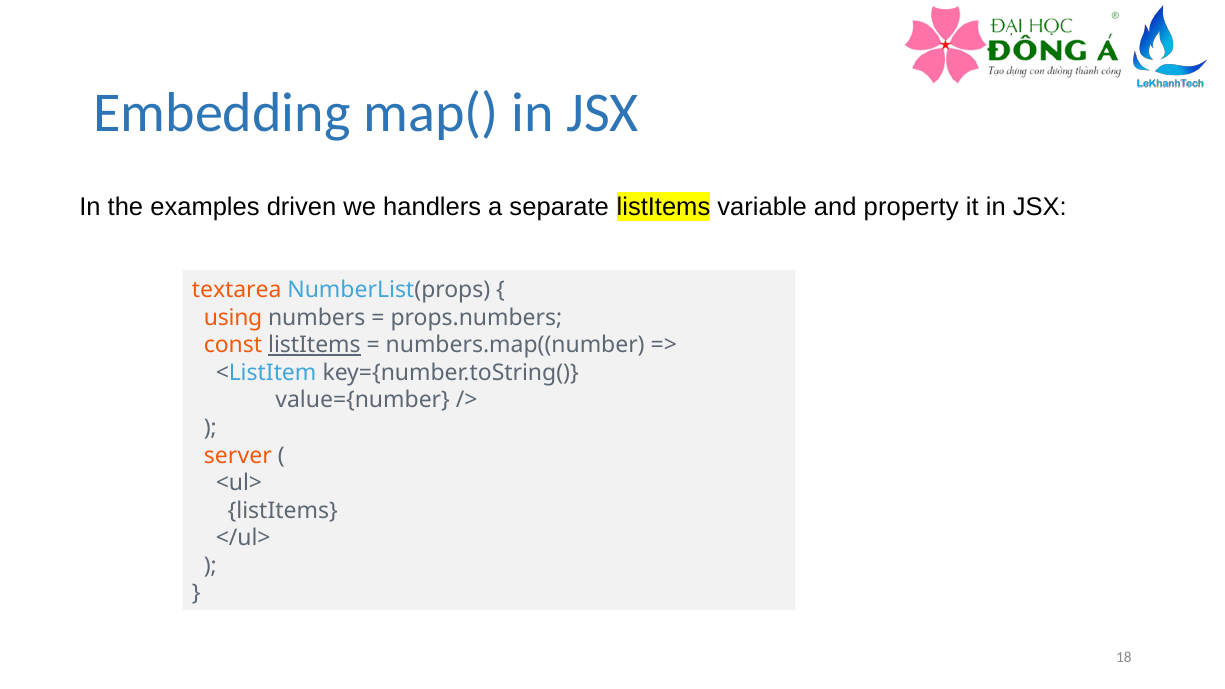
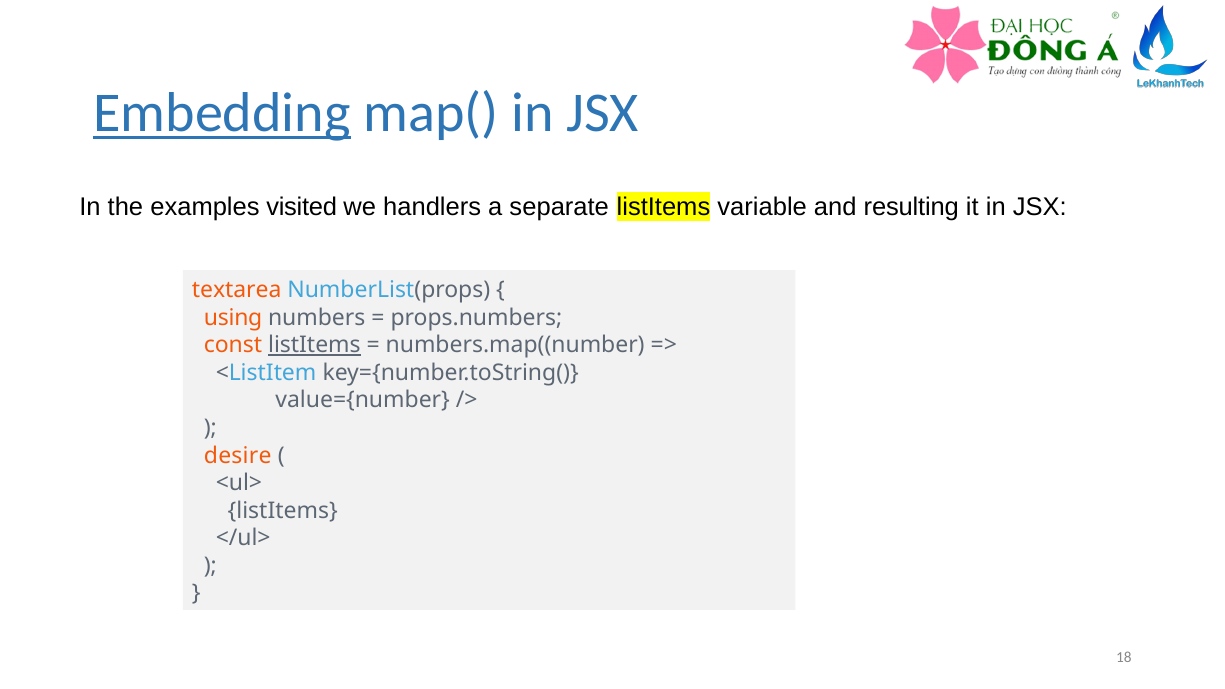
Embedding underline: none -> present
driven: driven -> visited
property: property -> resulting
server: server -> desire
